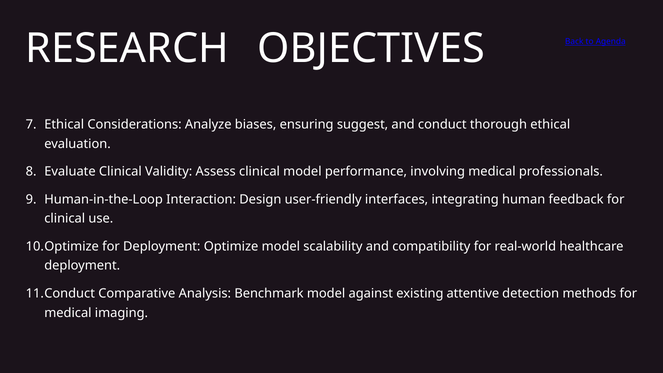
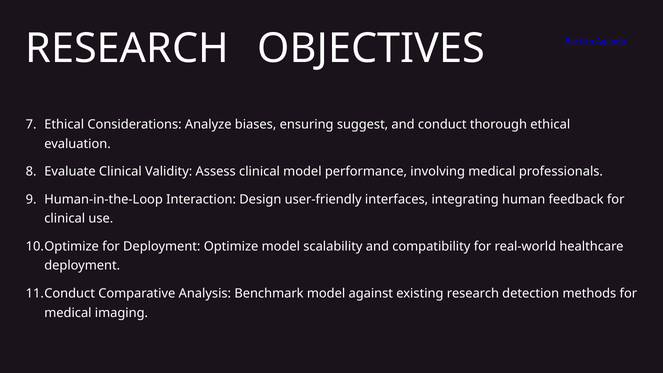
existing attentive: attentive -> research
